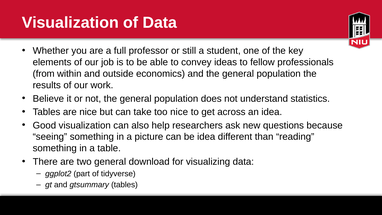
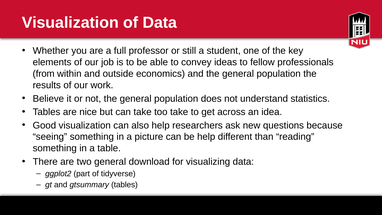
too nice: nice -> take
be idea: idea -> help
